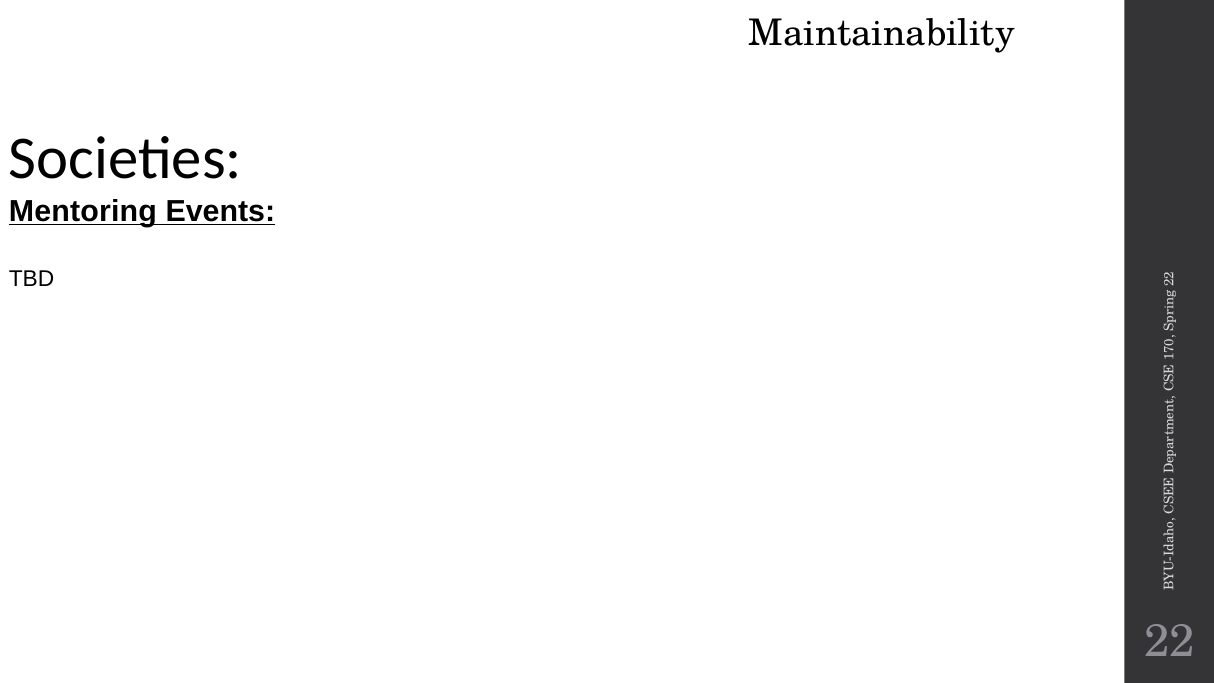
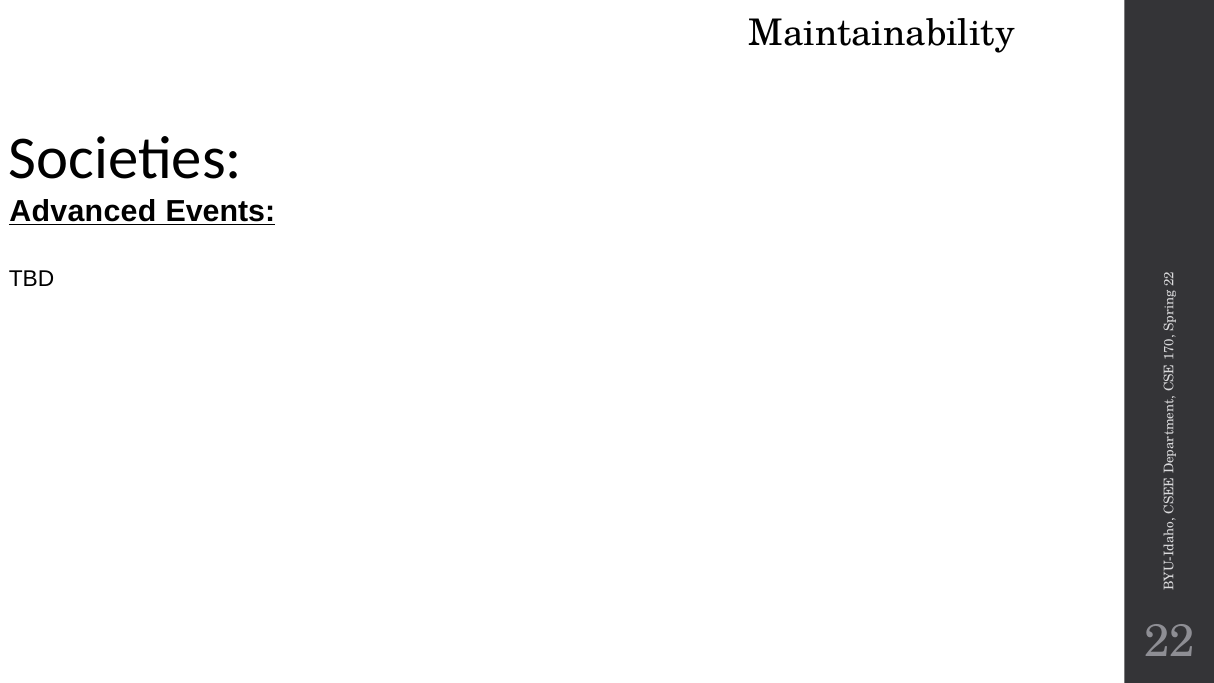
Mentoring: Mentoring -> Advanced
